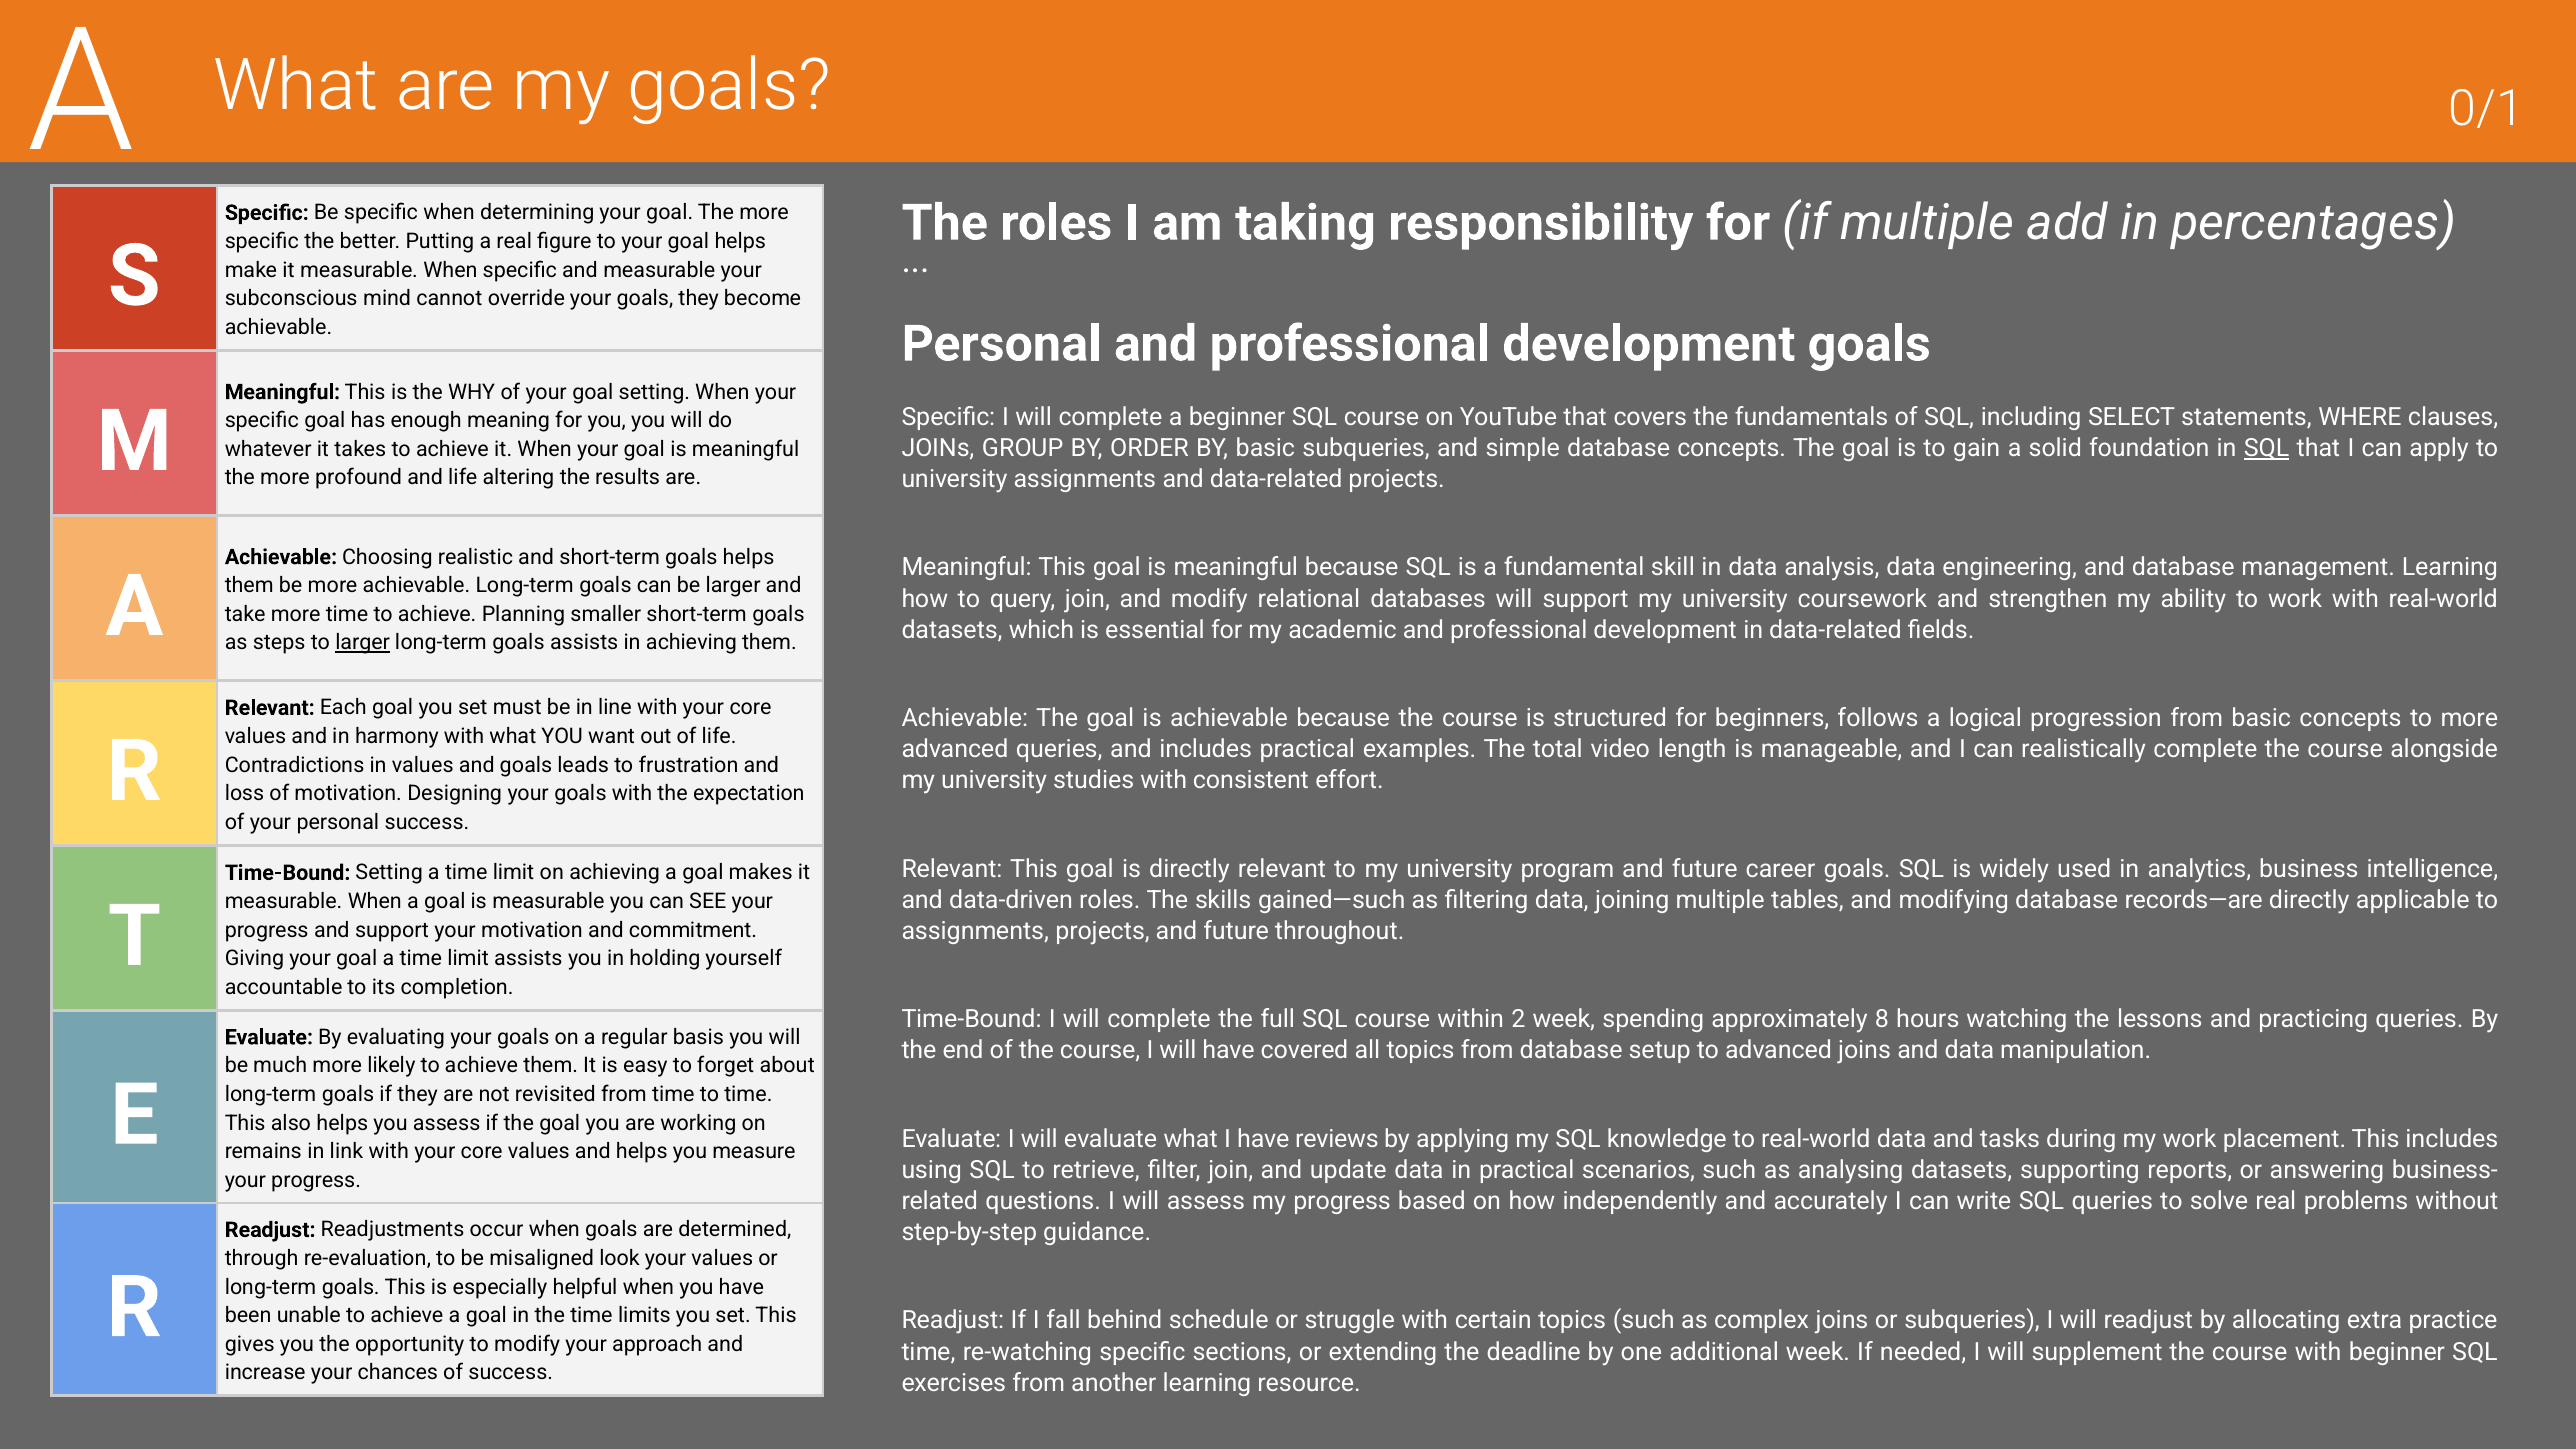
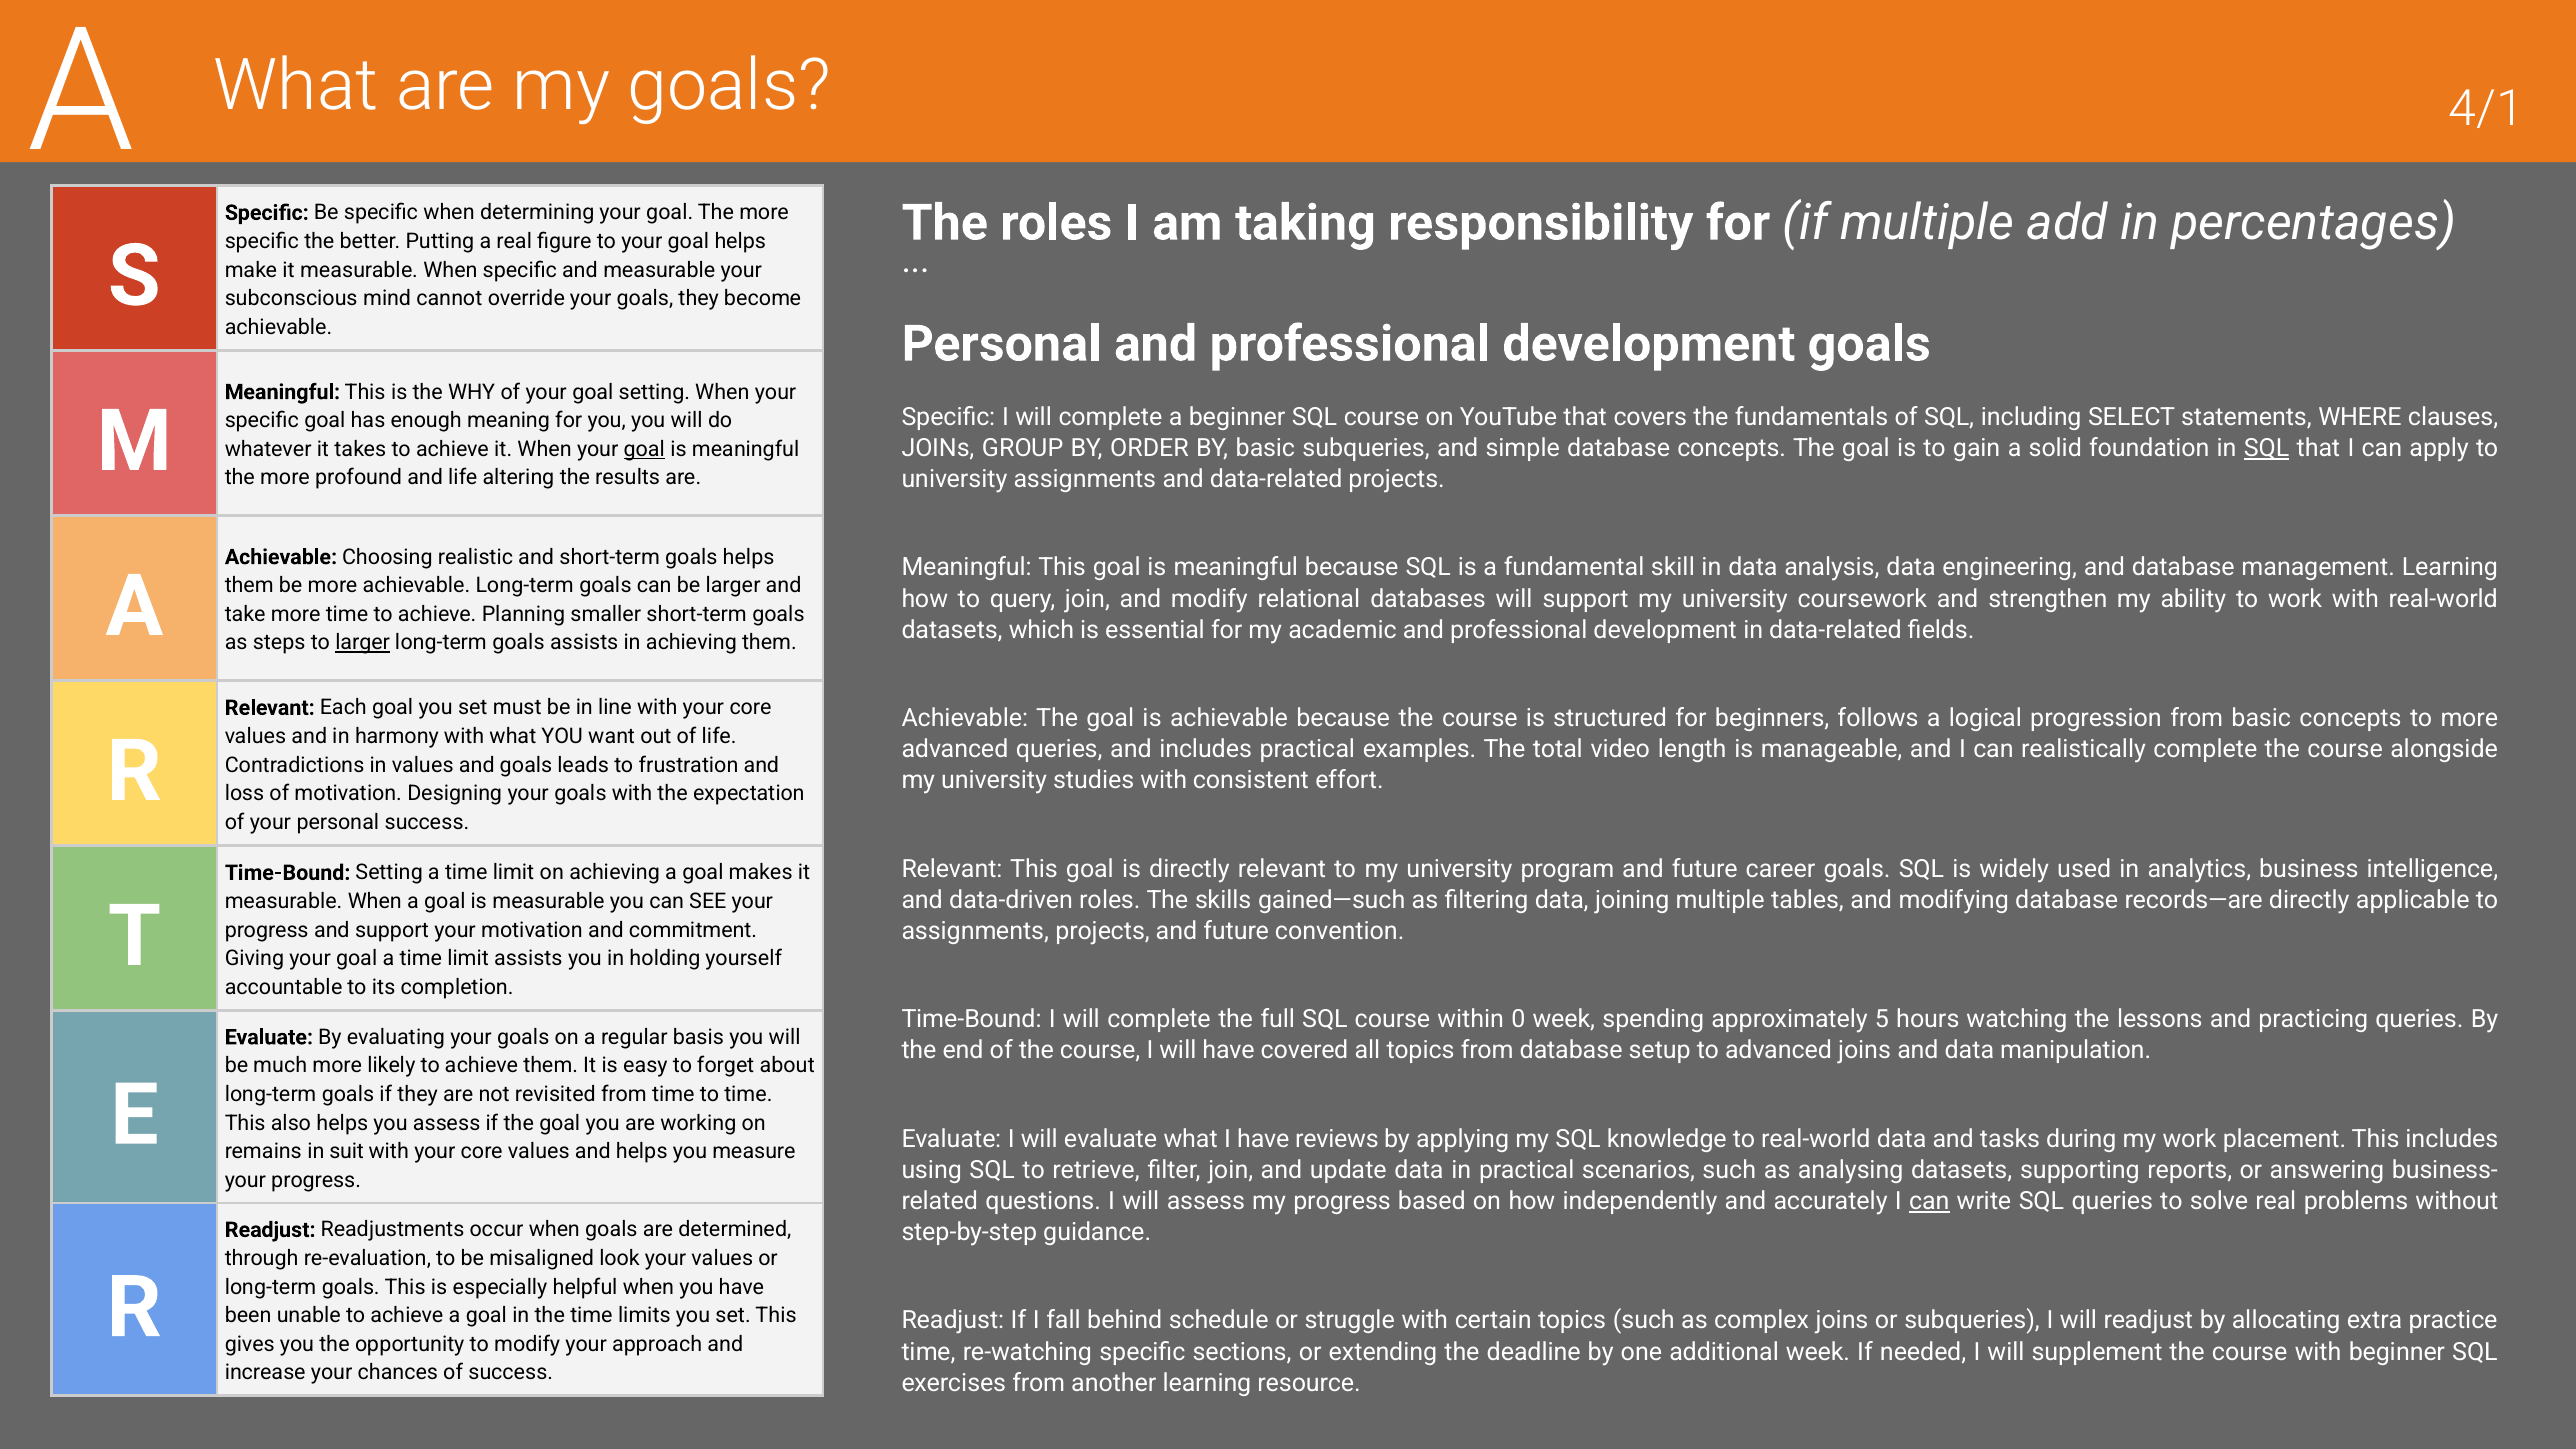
0/1: 0/1 -> 4/1
goal at (644, 449) underline: none -> present
throughout: throughout -> convention
2: 2 -> 0
8: 8 -> 5
link: link -> suit
can at (1929, 1201) underline: none -> present
